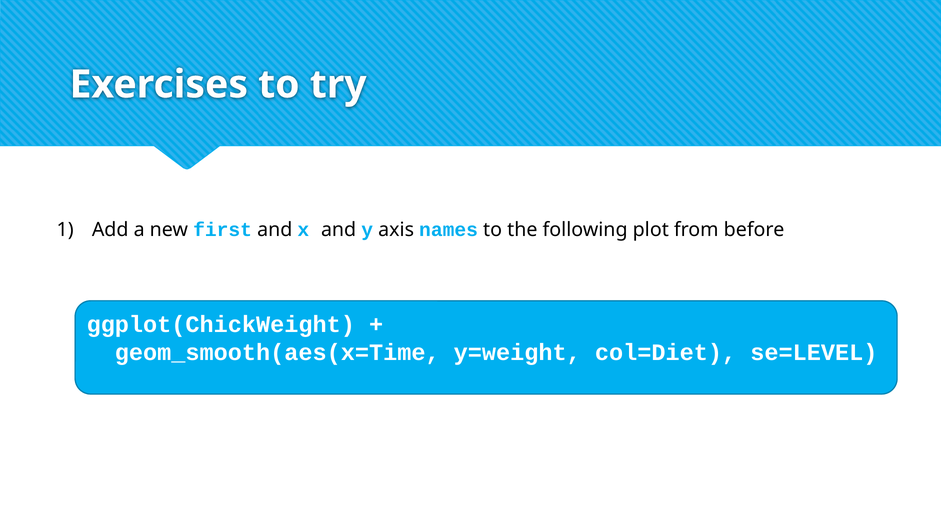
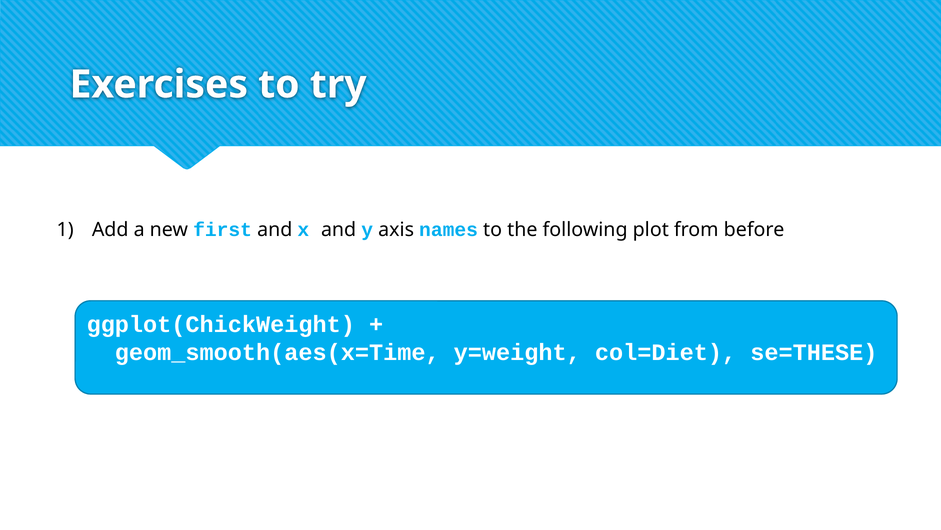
se=LEVEL: se=LEVEL -> se=THESE
